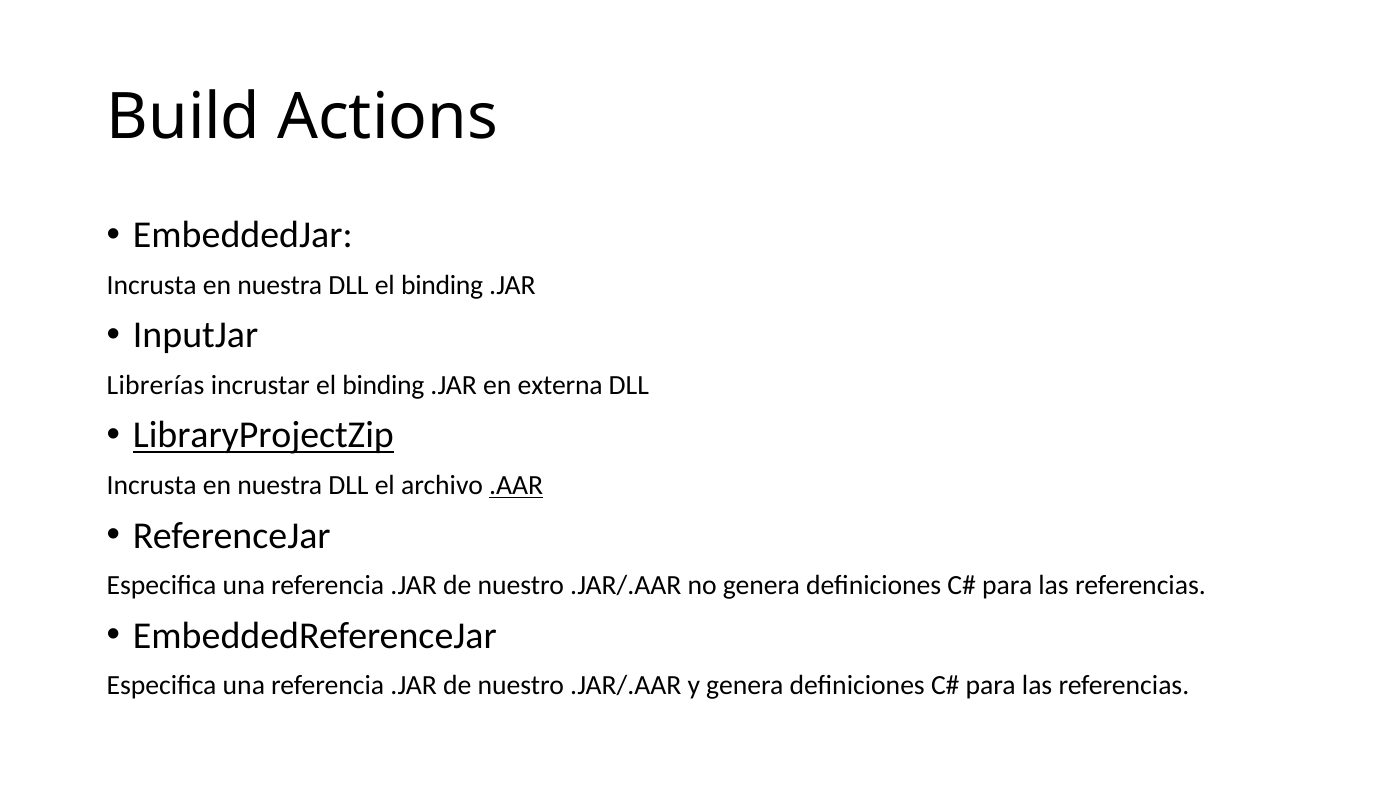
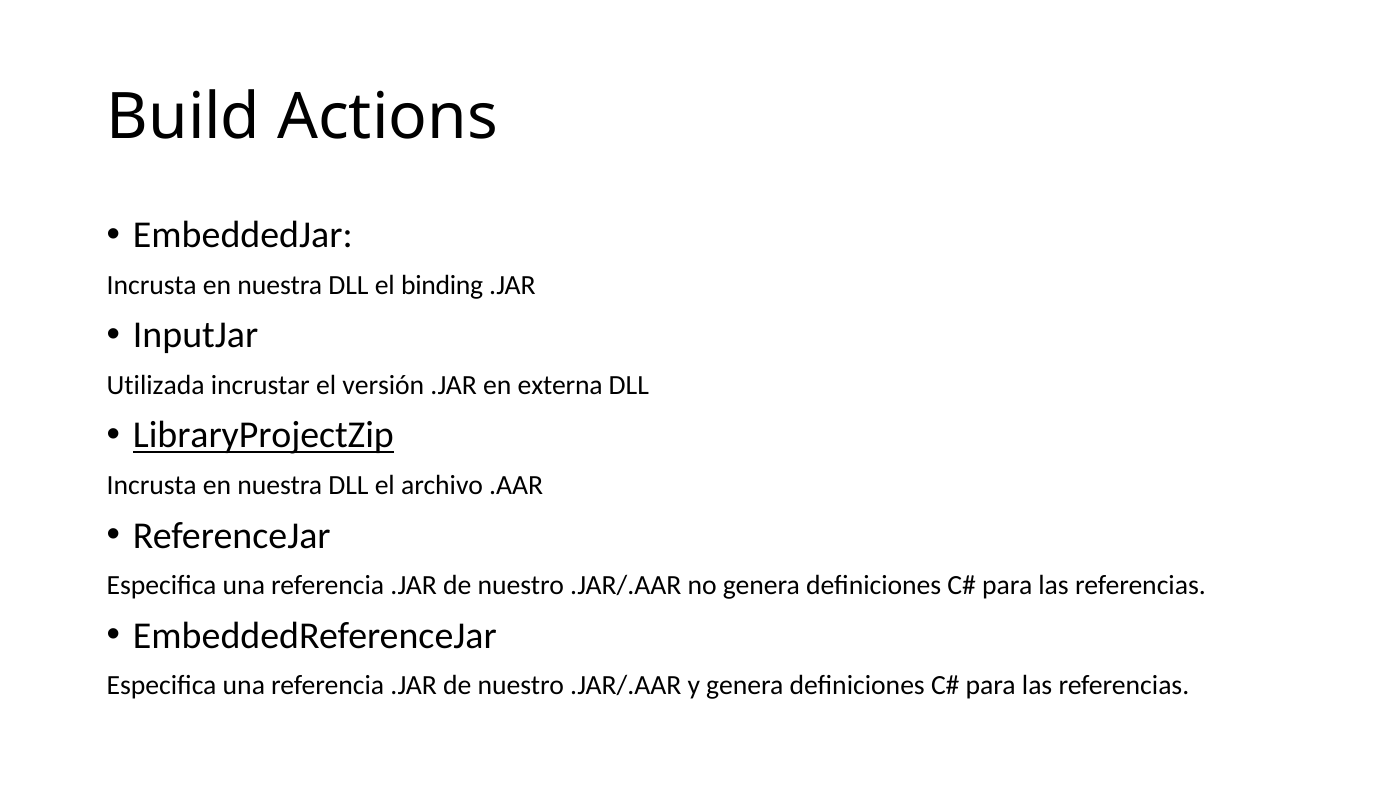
Librerías: Librerías -> Utilizada
incrustar el binding: binding -> versión
.AAR underline: present -> none
